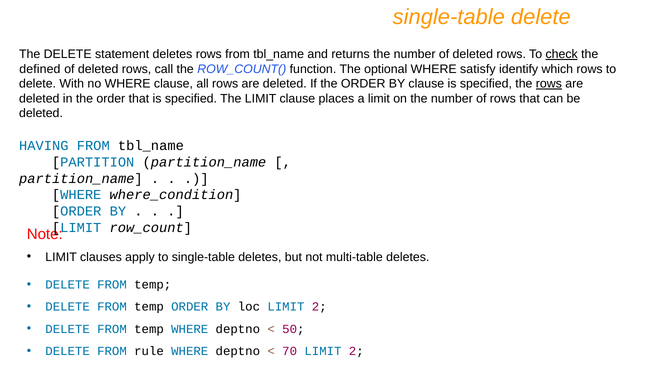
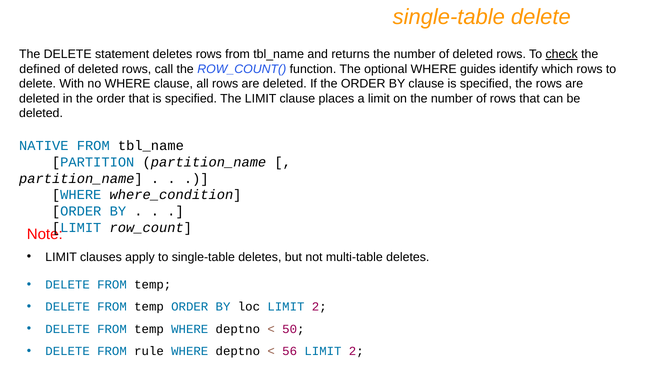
satisfy: satisfy -> guides
rows at (549, 84) underline: present -> none
HAVING: HAVING -> NATIVE
70: 70 -> 56
